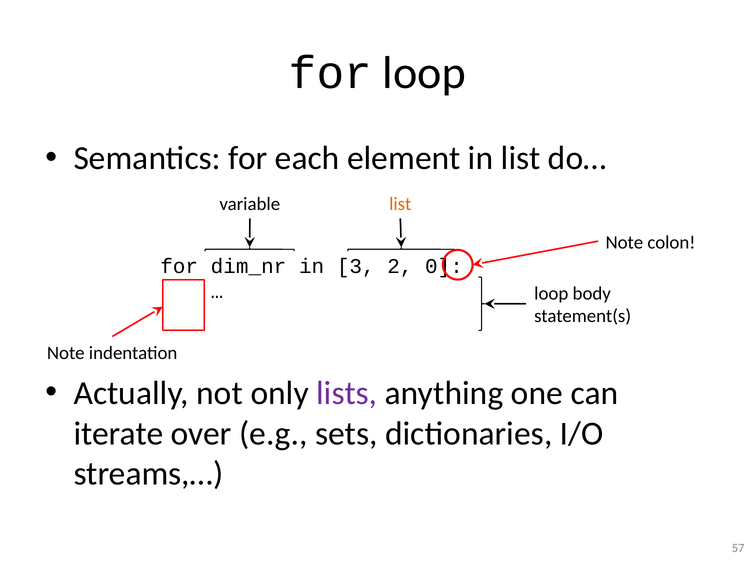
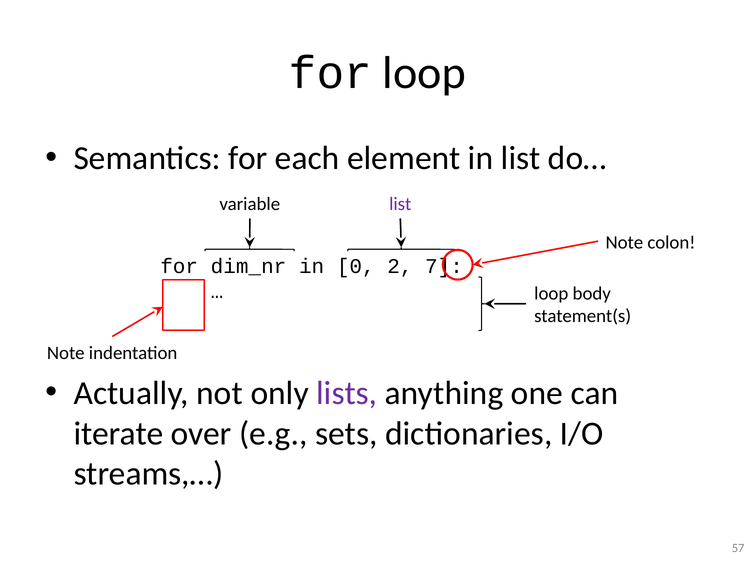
list at (400, 204) colour: orange -> purple
3: 3 -> 0
0: 0 -> 7
